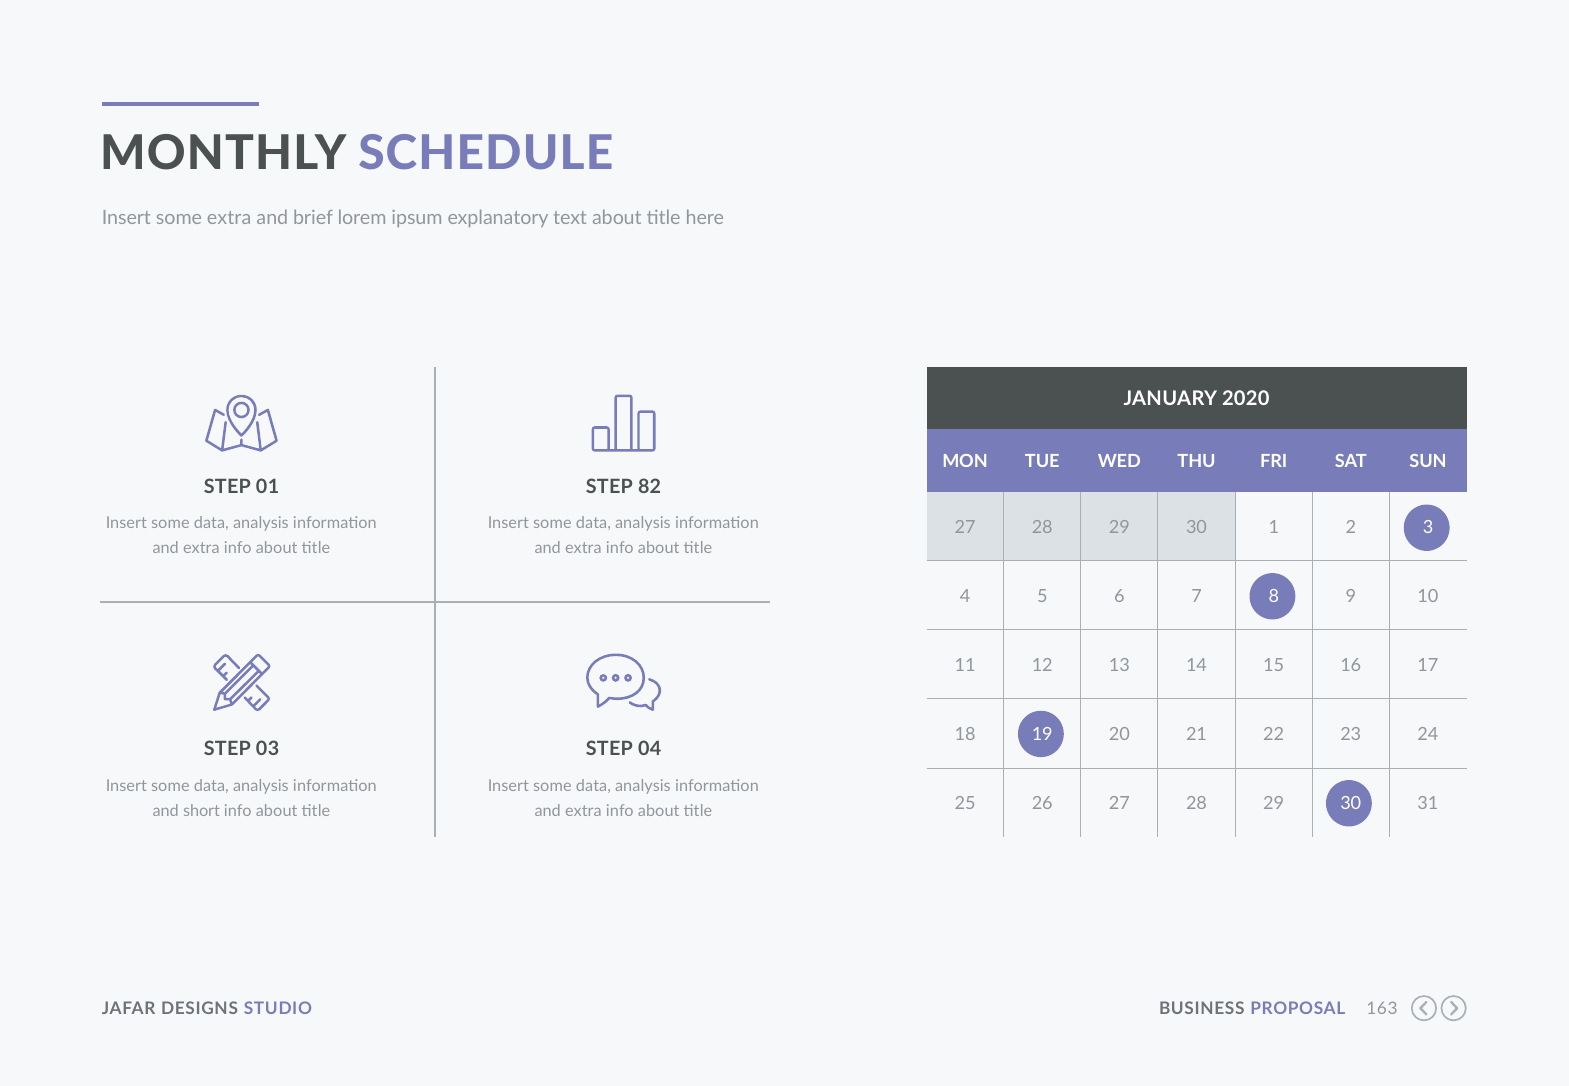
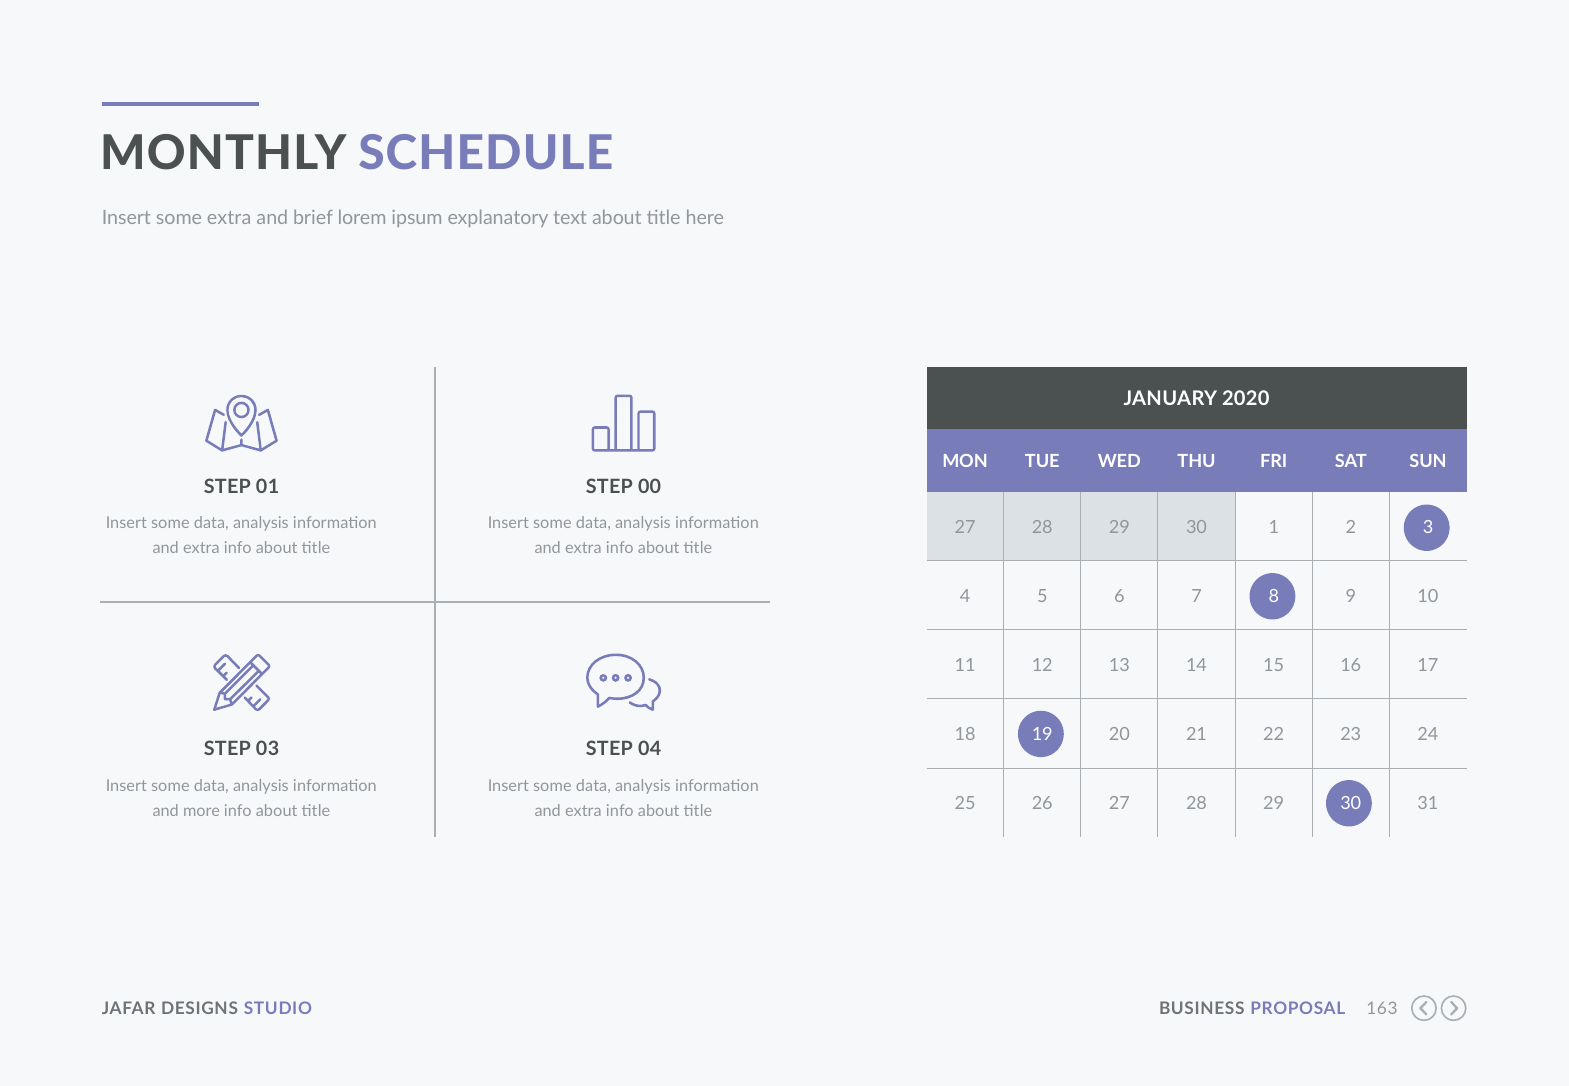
82: 82 -> 00
short: short -> more
